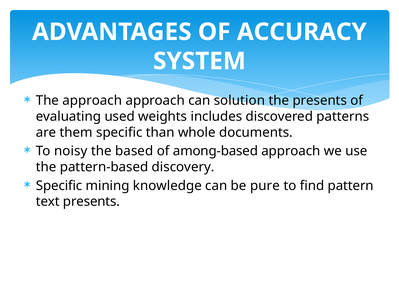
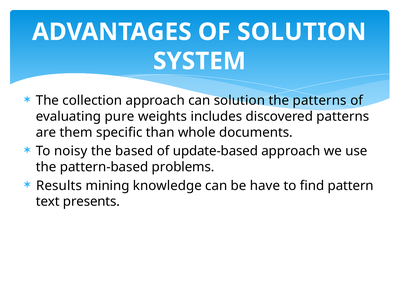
OF ACCURACY: ACCURACY -> SOLUTION
The approach: approach -> collection
the presents: presents -> patterns
used: used -> pure
among-based: among-based -> update-based
discovery: discovery -> problems
Specific at (59, 186): Specific -> Results
pure: pure -> have
